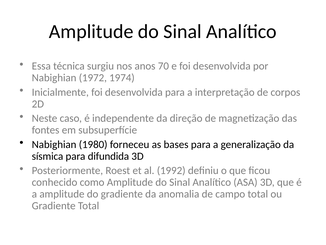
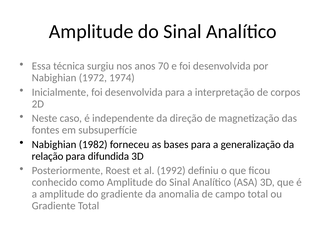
1980: 1980 -> 1982
sísmica: sísmica -> relação
